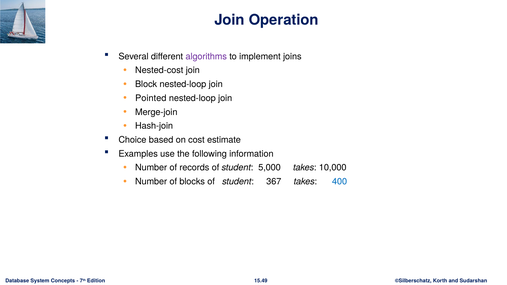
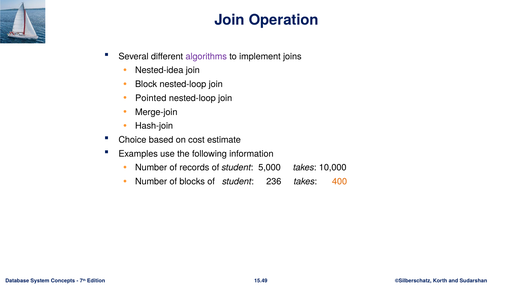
Nested-cost: Nested-cost -> Nested-idea
367: 367 -> 236
400 colour: blue -> orange
